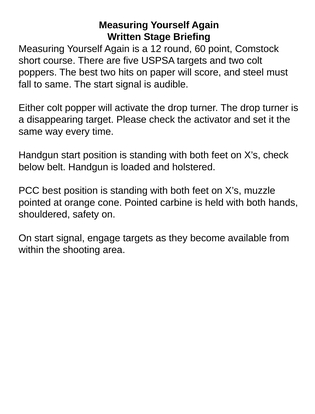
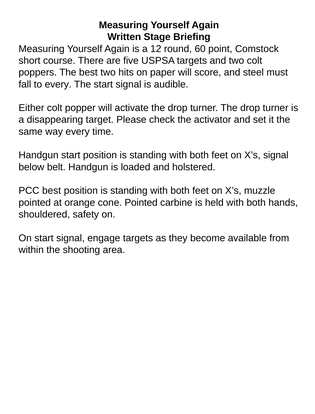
to same: same -> every
X’s check: check -> signal
